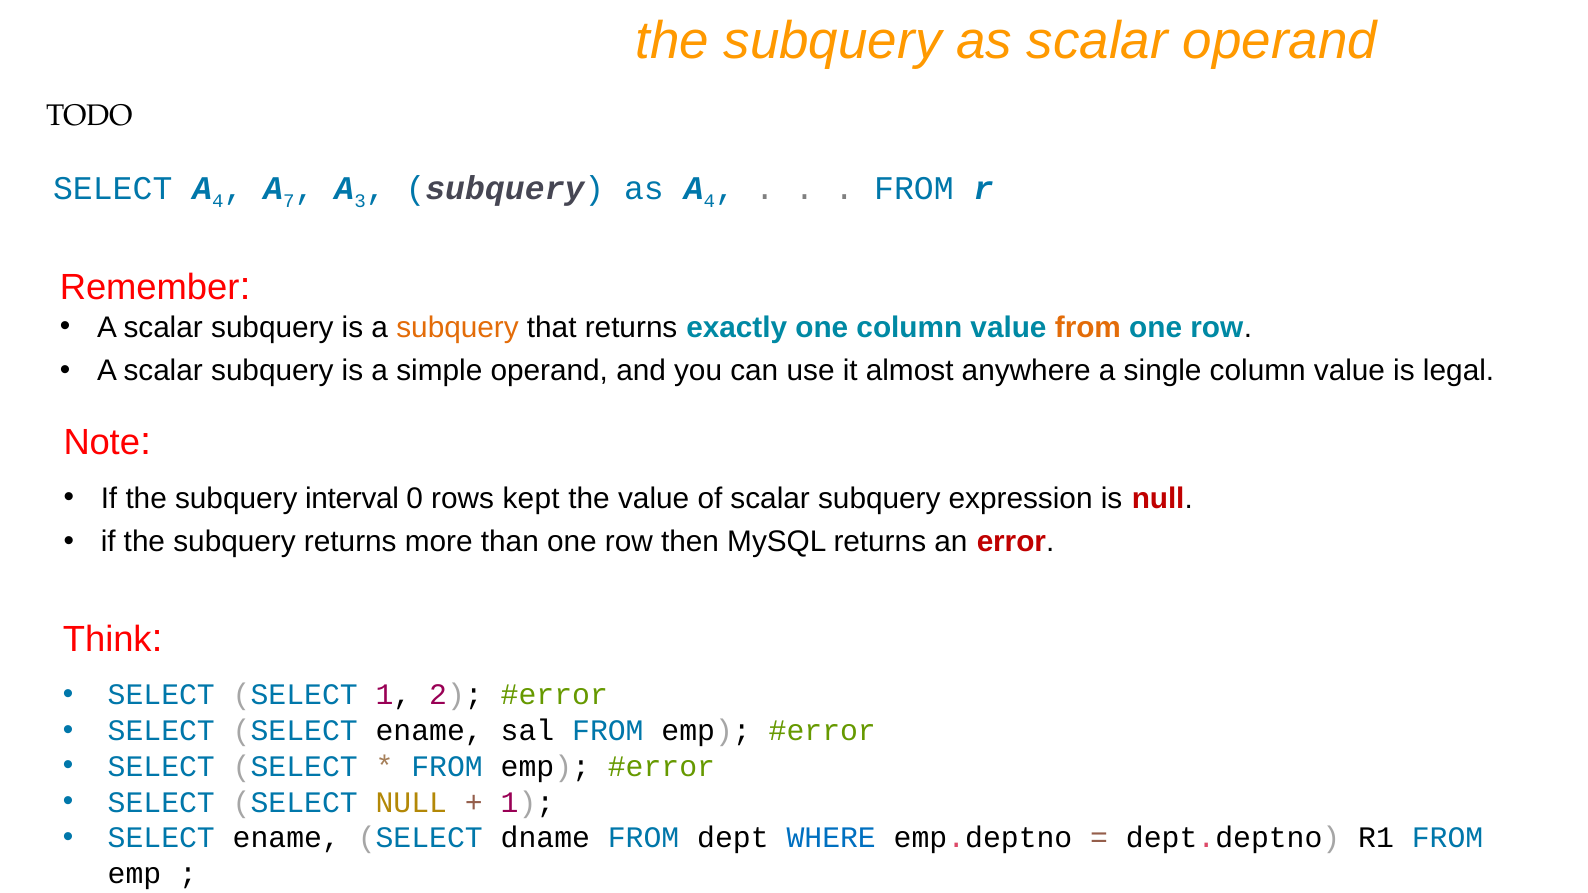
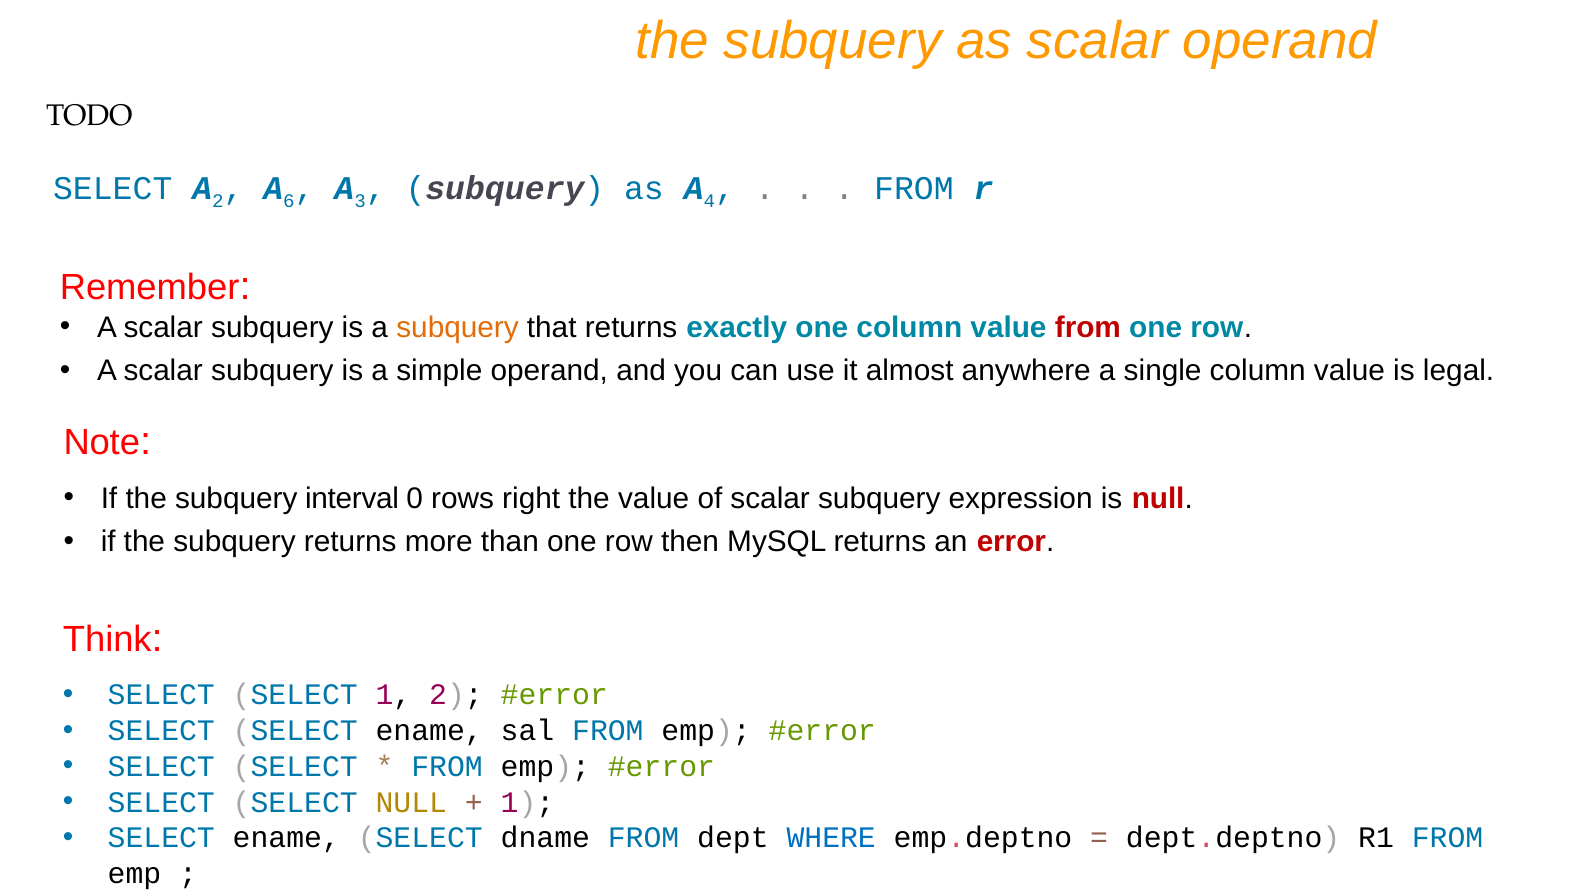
SELECT A 4: 4 -> 2
7: 7 -> 6
from at (1088, 328) colour: orange -> red
kept: kept -> right
